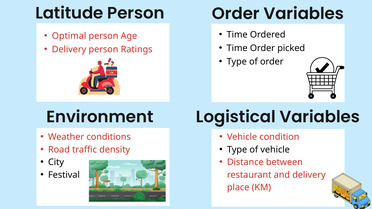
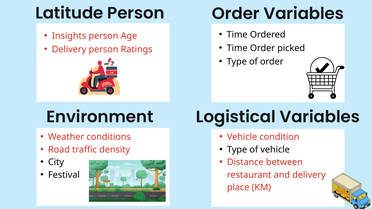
Optimal: Optimal -> Insights
